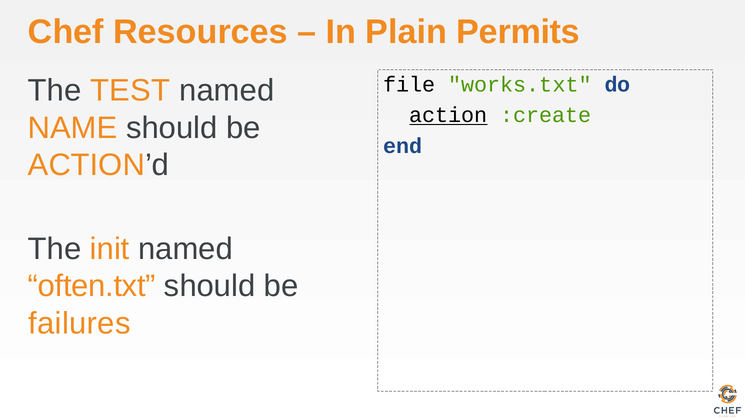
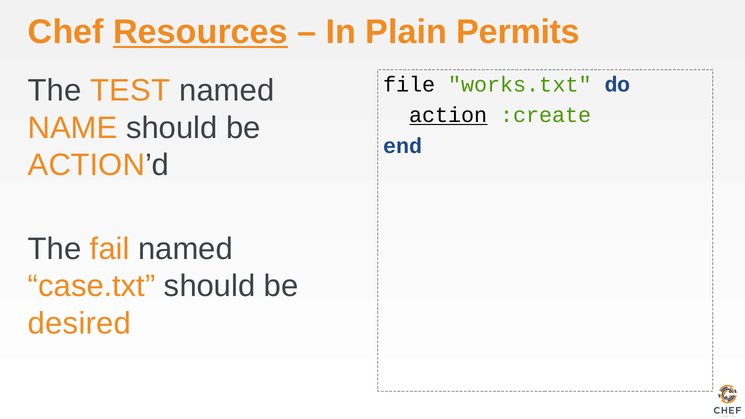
Resources underline: none -> present
init: init -> fail
often.txt: often.txt -> case.txt
failures: failures -> desired
